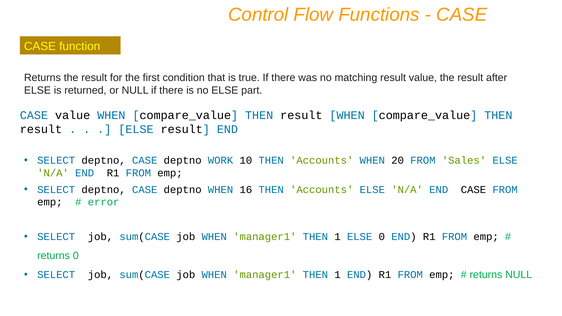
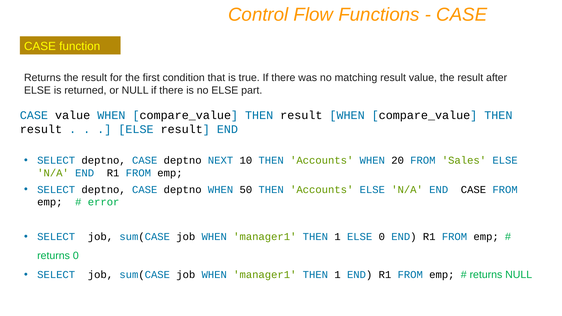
WORK: WORK -> NEXT
16: 16 -> 50
